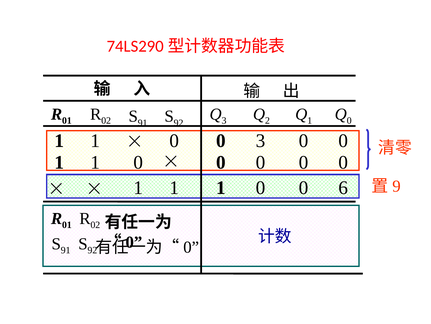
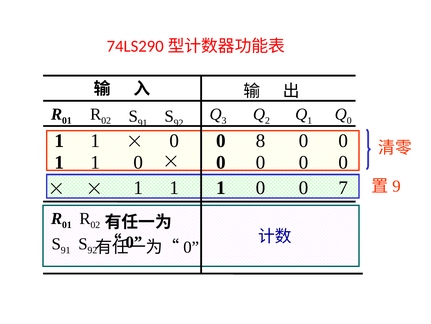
0 3: 3 -> 8
6: 6 -> 7
